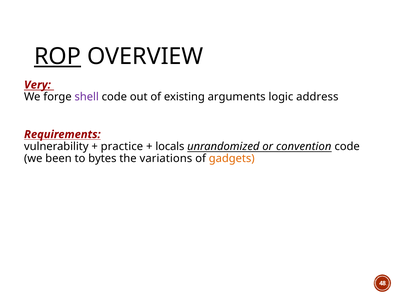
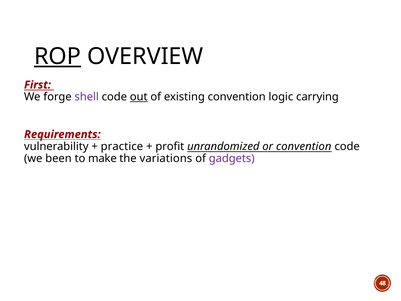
Very: Very -> First
out underline: none -> present
existing arguments: arguments -> convention
address: address -> carrying
locals: locals -> profit
bytes: bytes -> make
gadgets colour: orange -> purple
